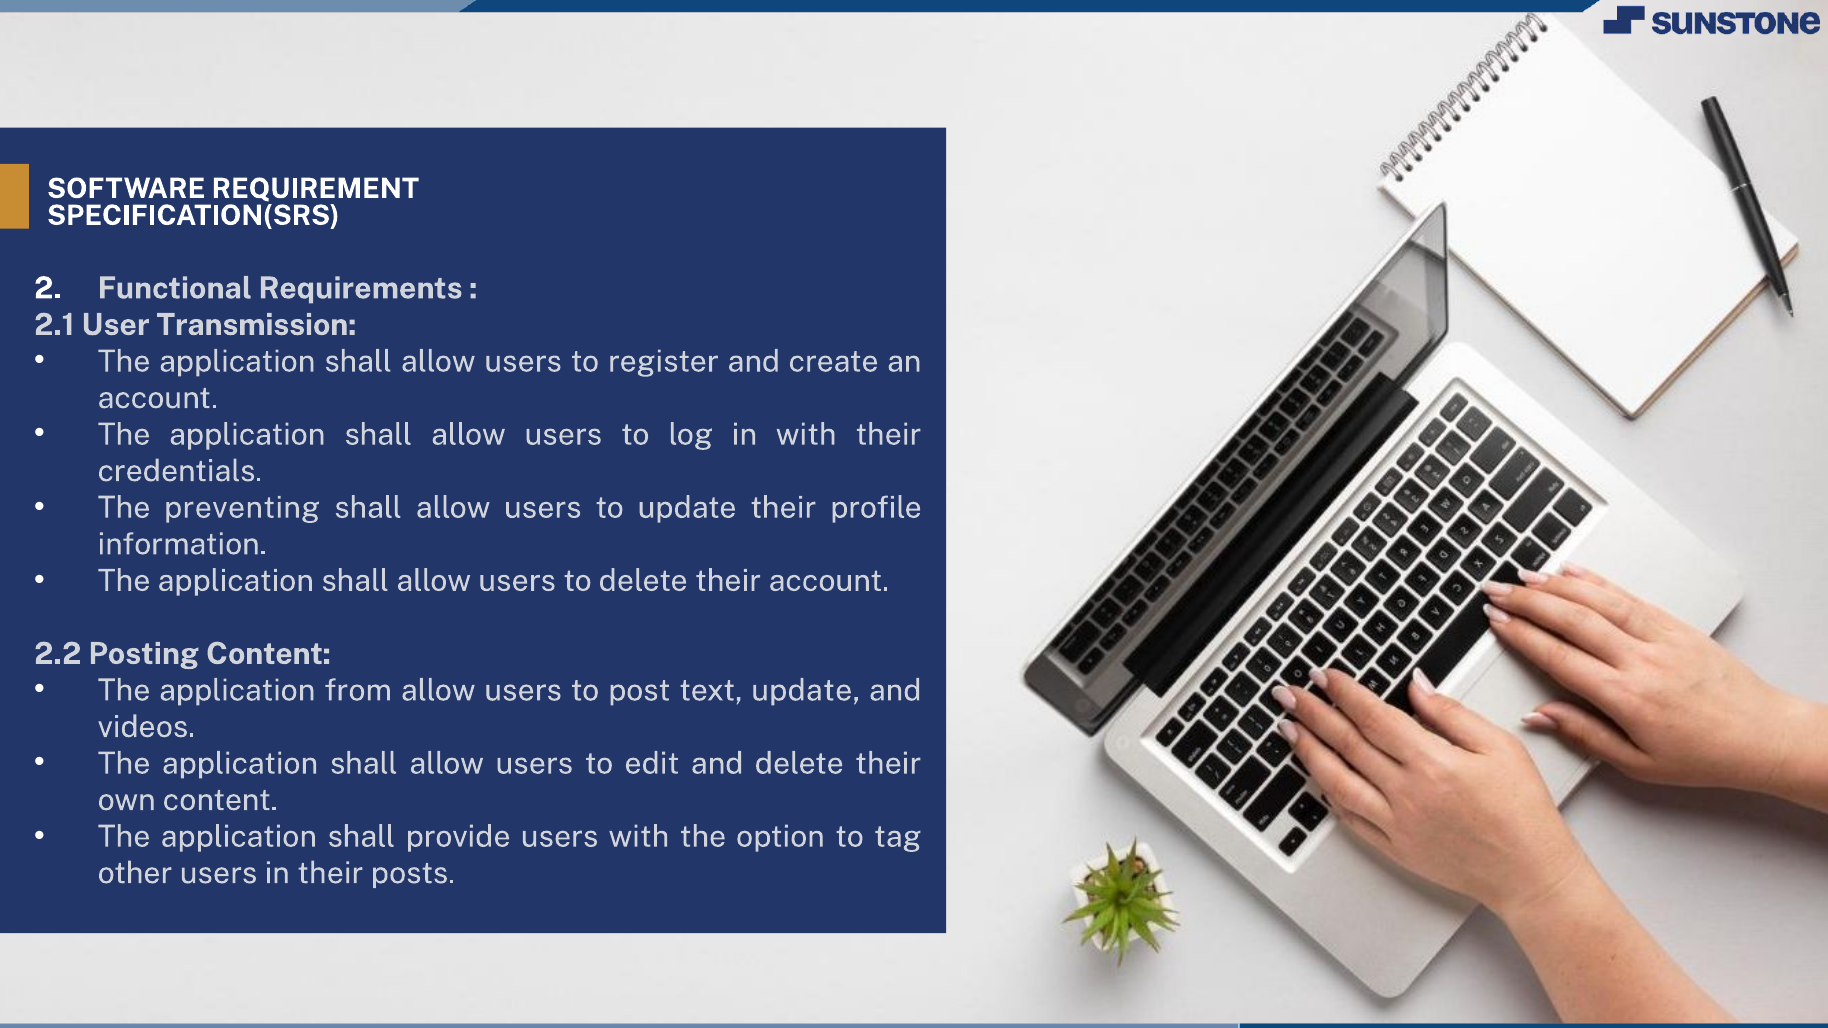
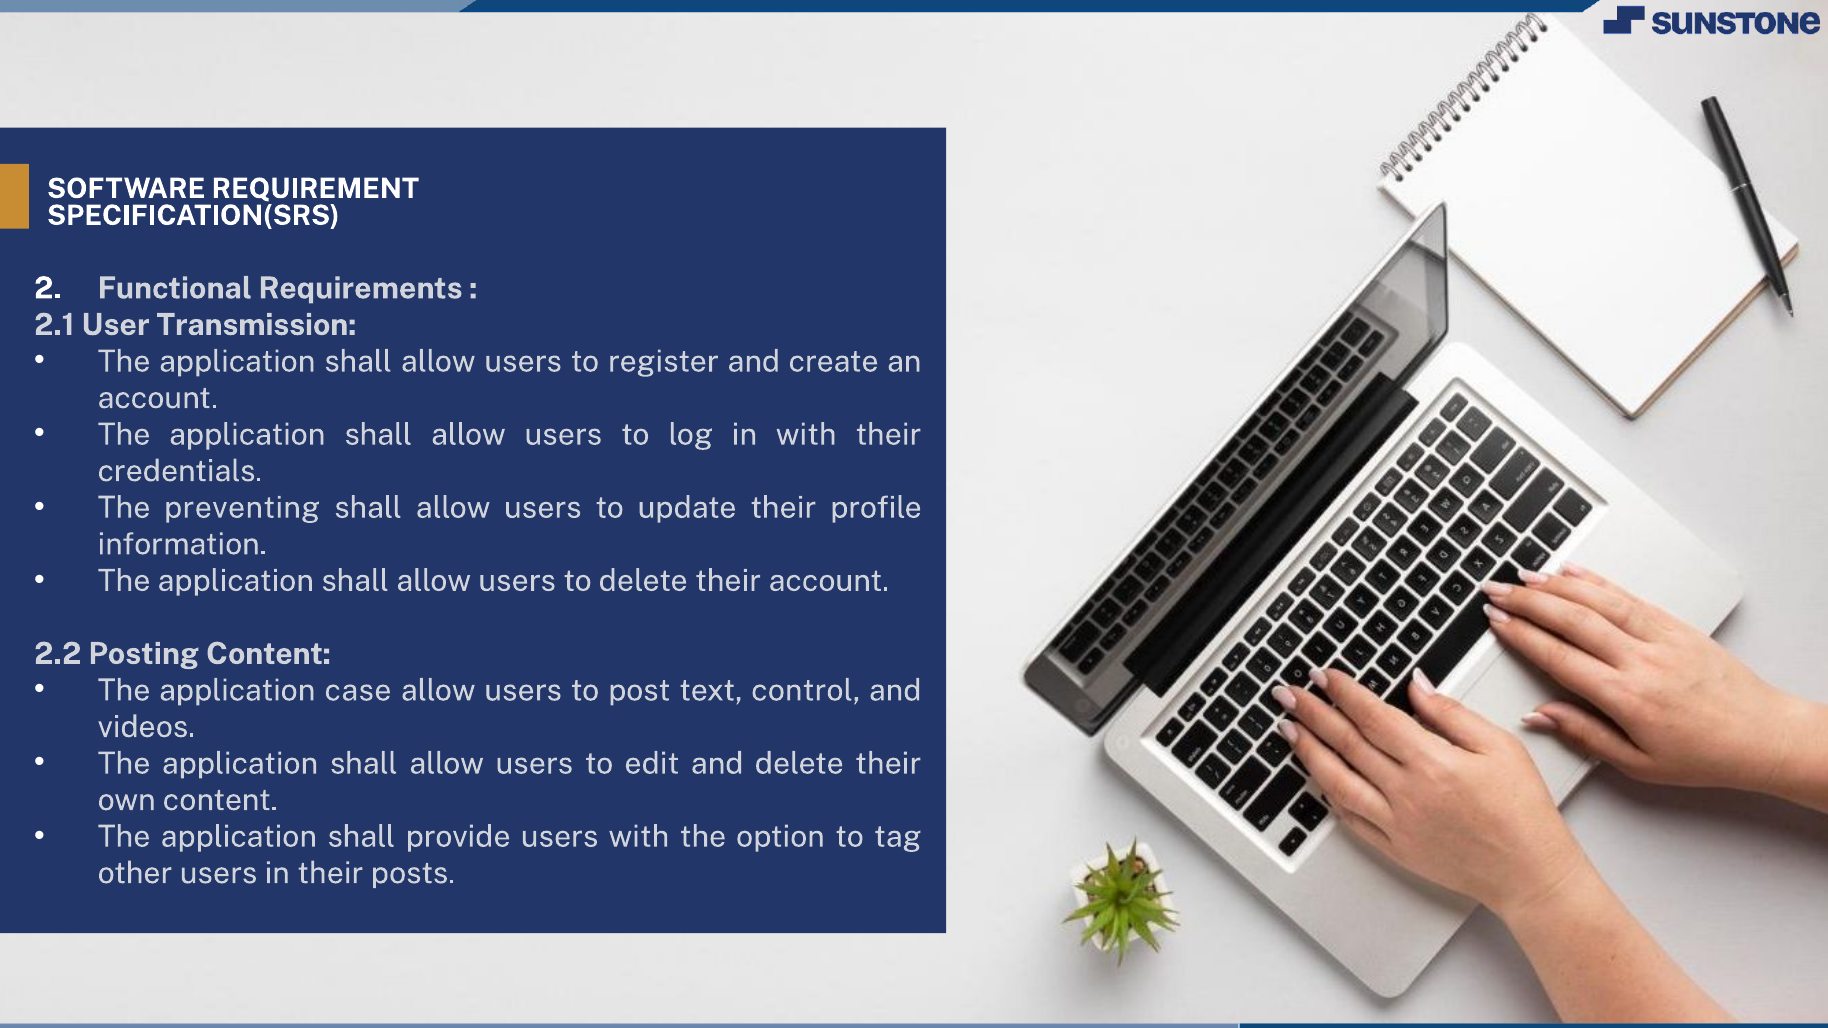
from: from -> case
text update: update -> control
